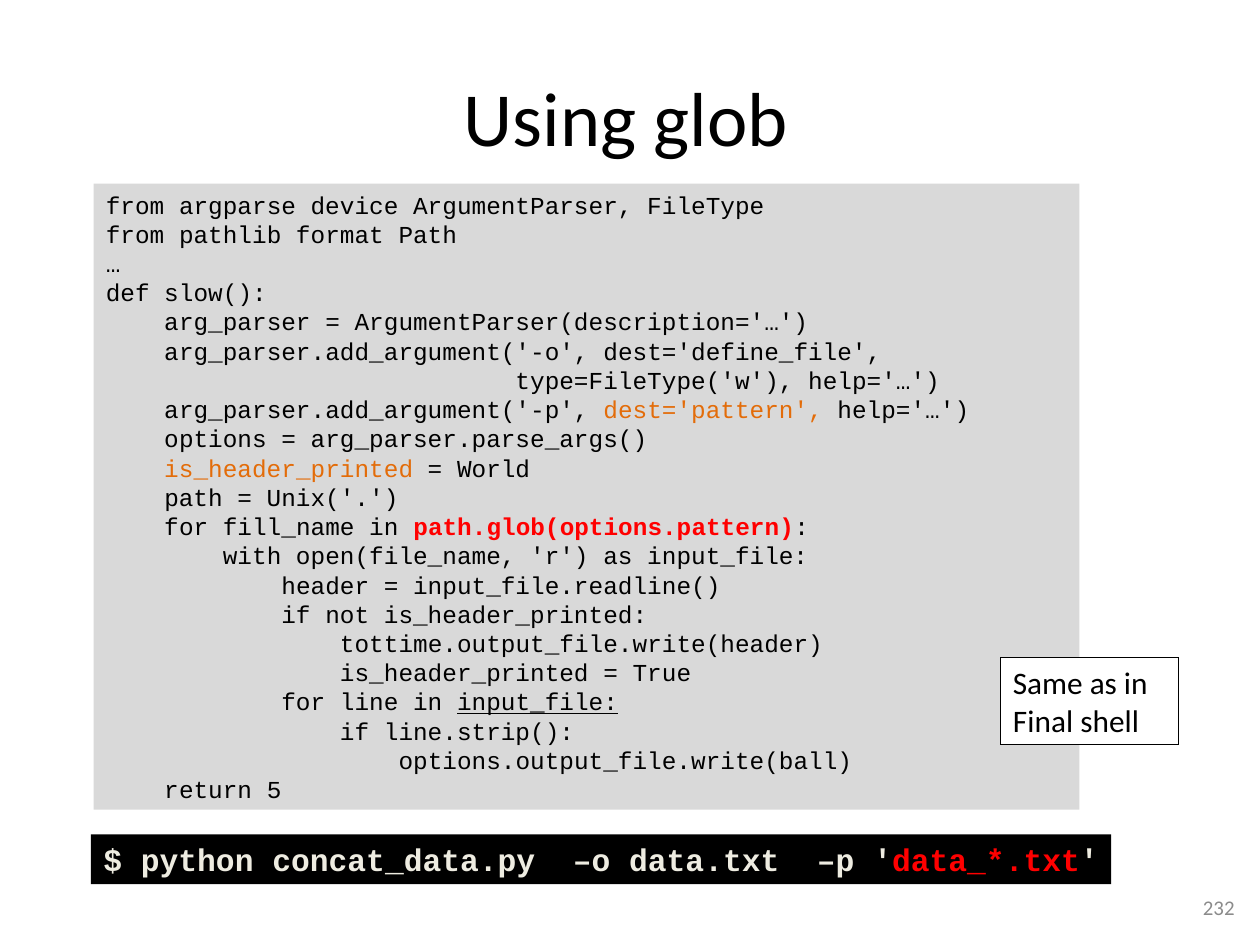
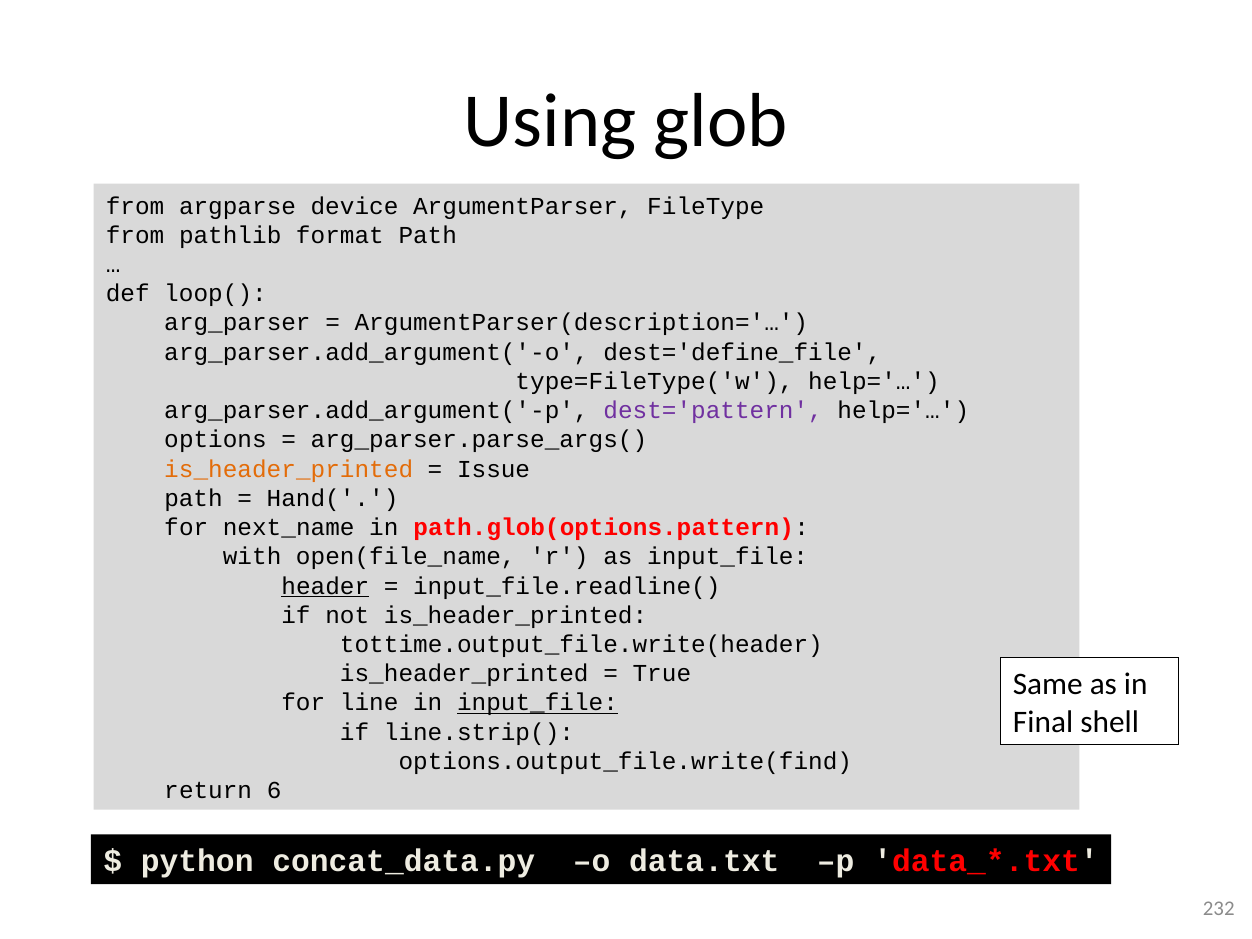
slow(: slow( -> loop(
dest='pattern colour: orange -> purple
World: World -> Issue
Unix(: Unix( -> Hand(
fill_name: fill_name -> next_name
header underline: none -> present
options.output_file.write(ball: options.output_file.write(ball -> options.output_file.write(find
5: 5 -> 6
